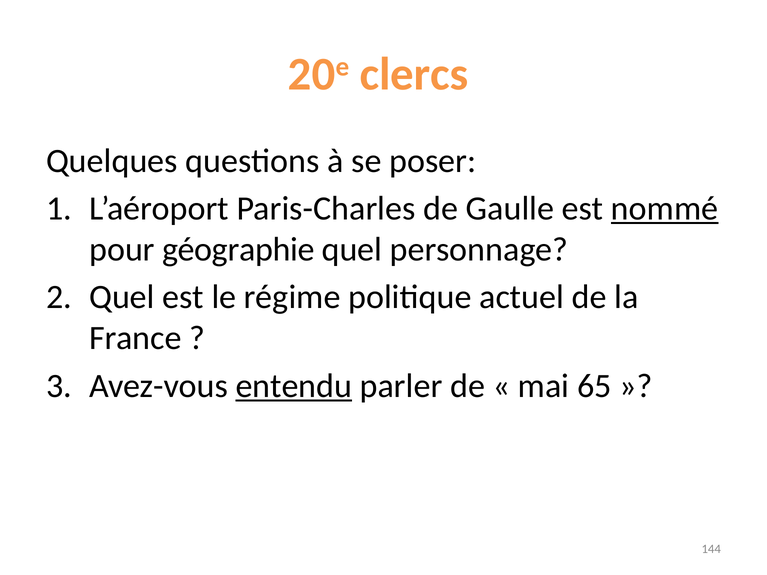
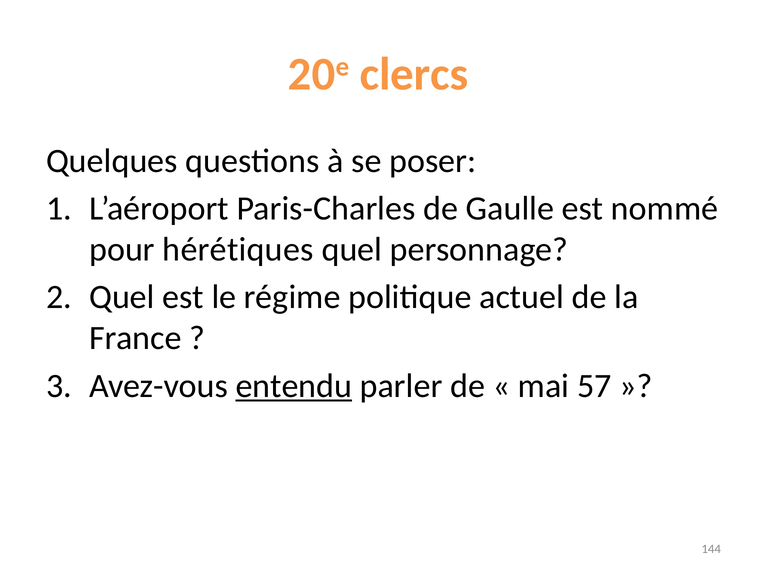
nommé underline: present -> none
géographie: géographie -> hérétiques
65: 65 -> 57
